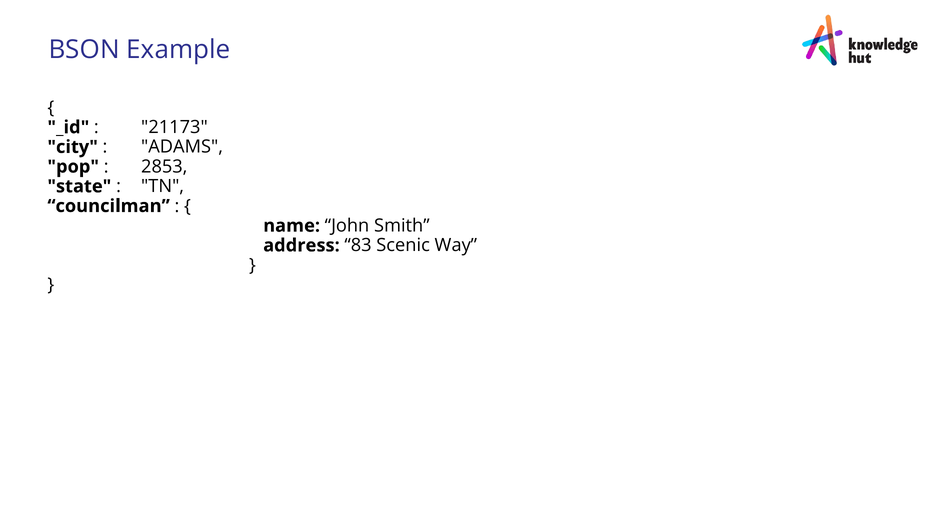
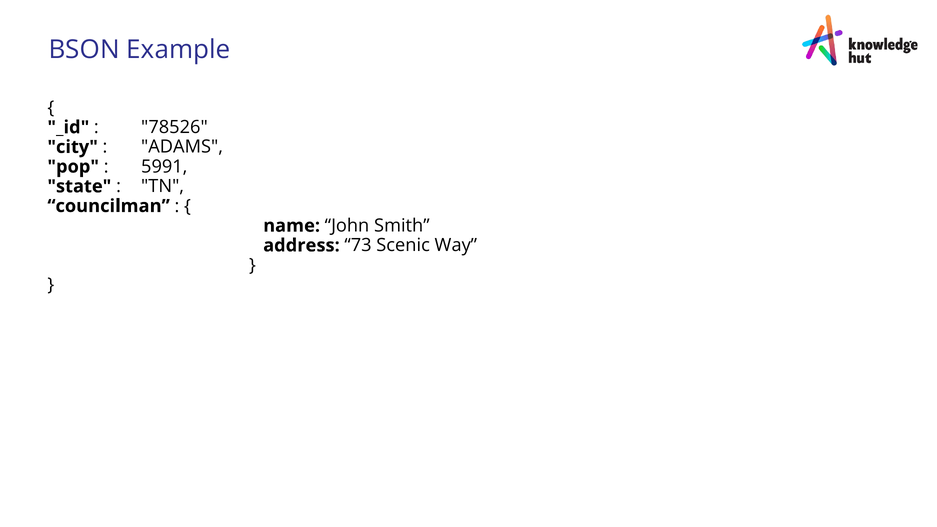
21173: 21173 -> 78526
2853: 2853 -> 5991
83: 83 -> 73
